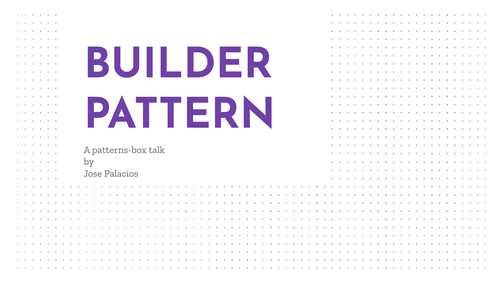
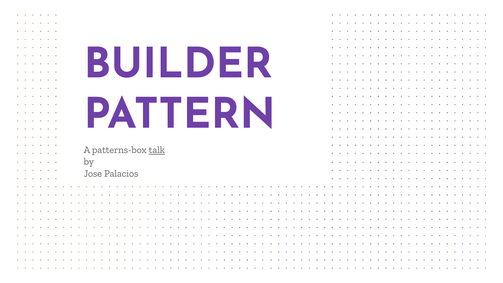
talk underline: none -> present
